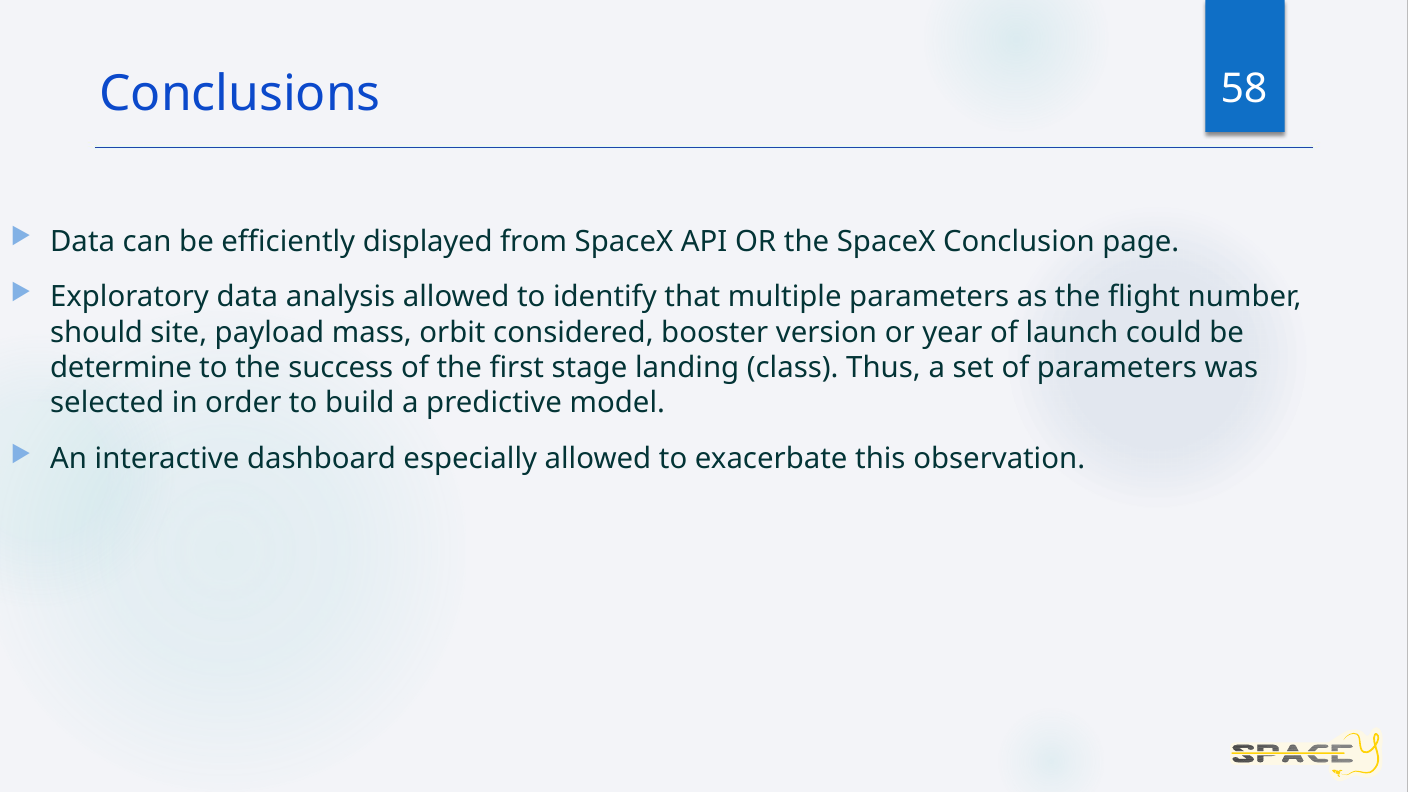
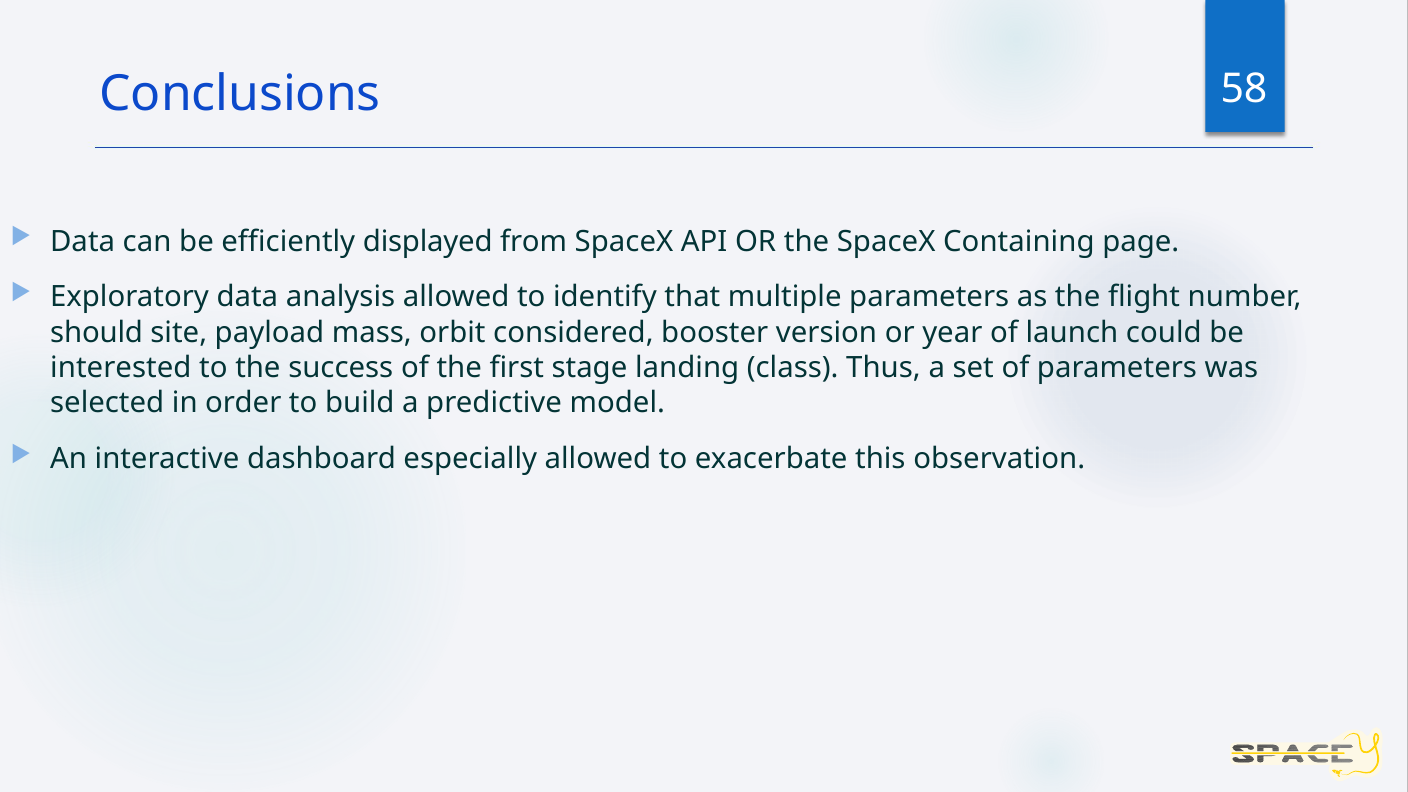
Conclusion: Conclusion -> Containing
determine: determine -> interested
